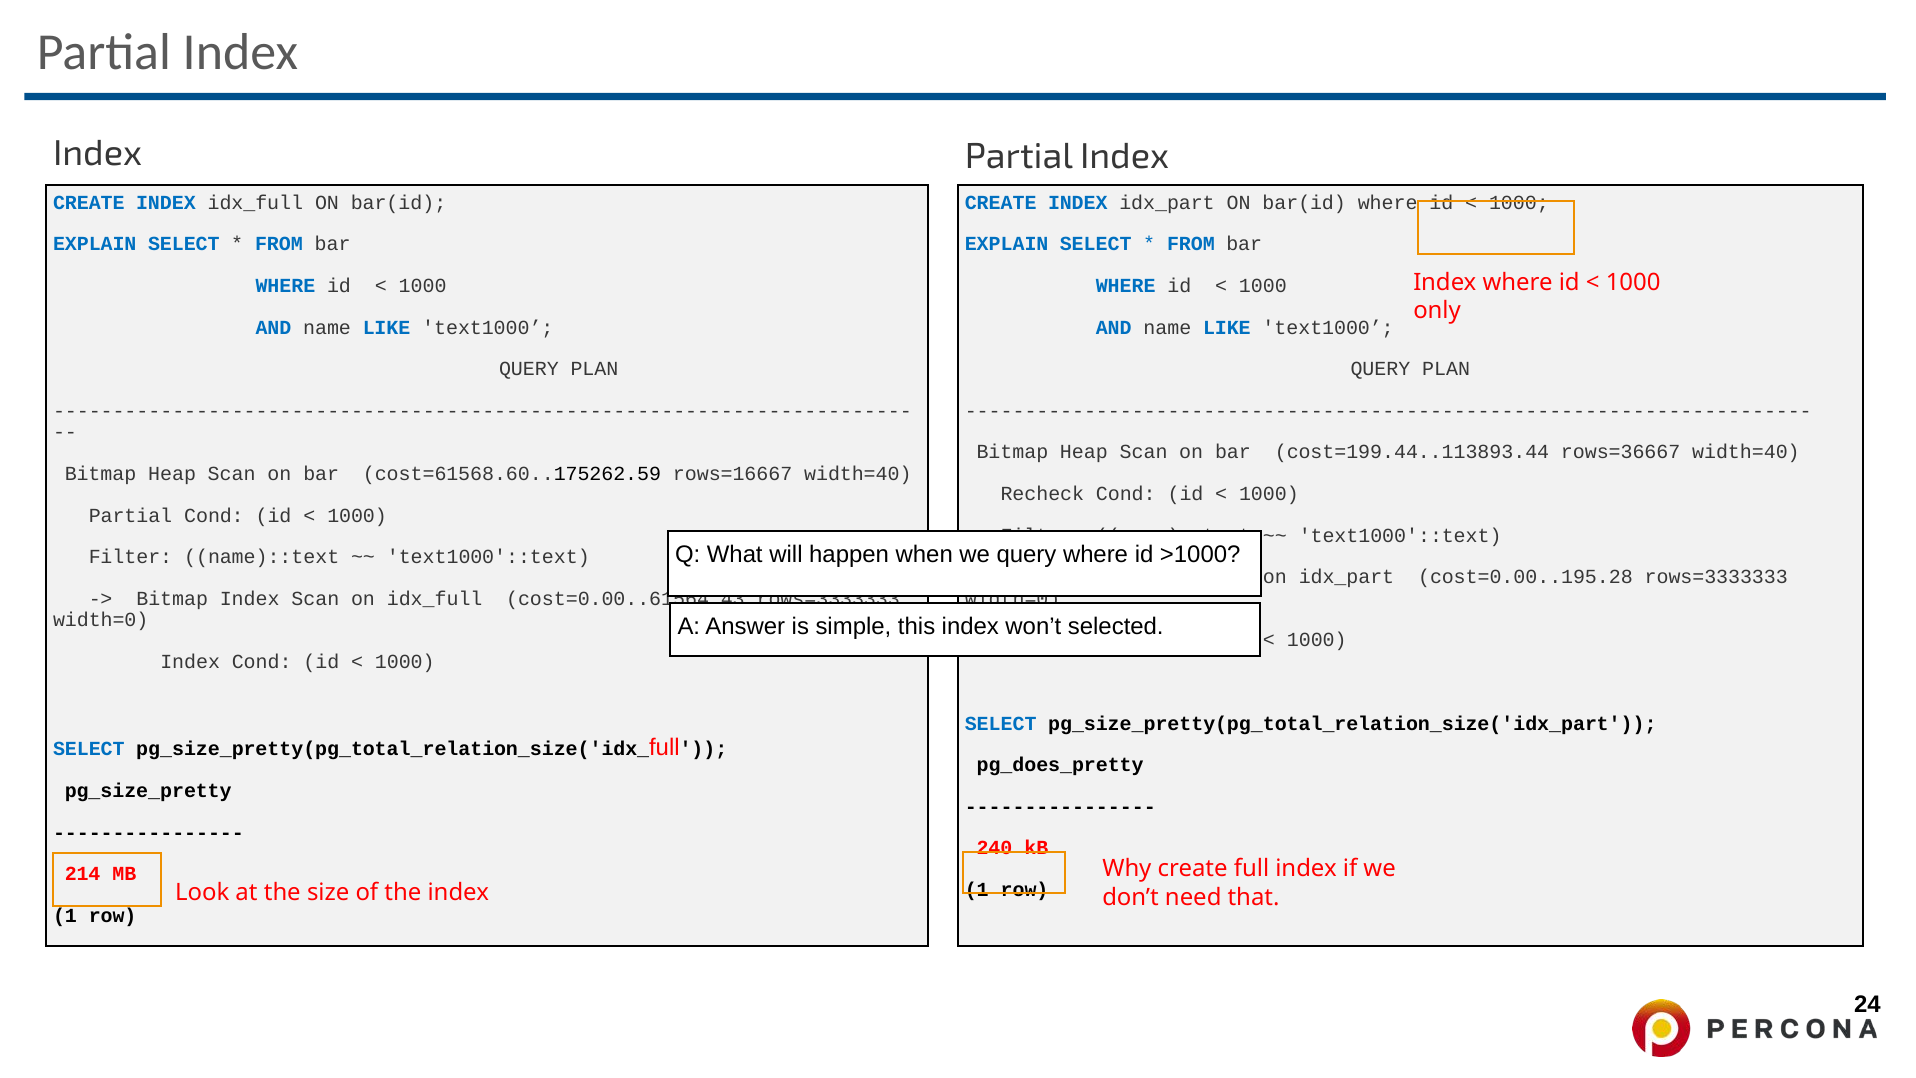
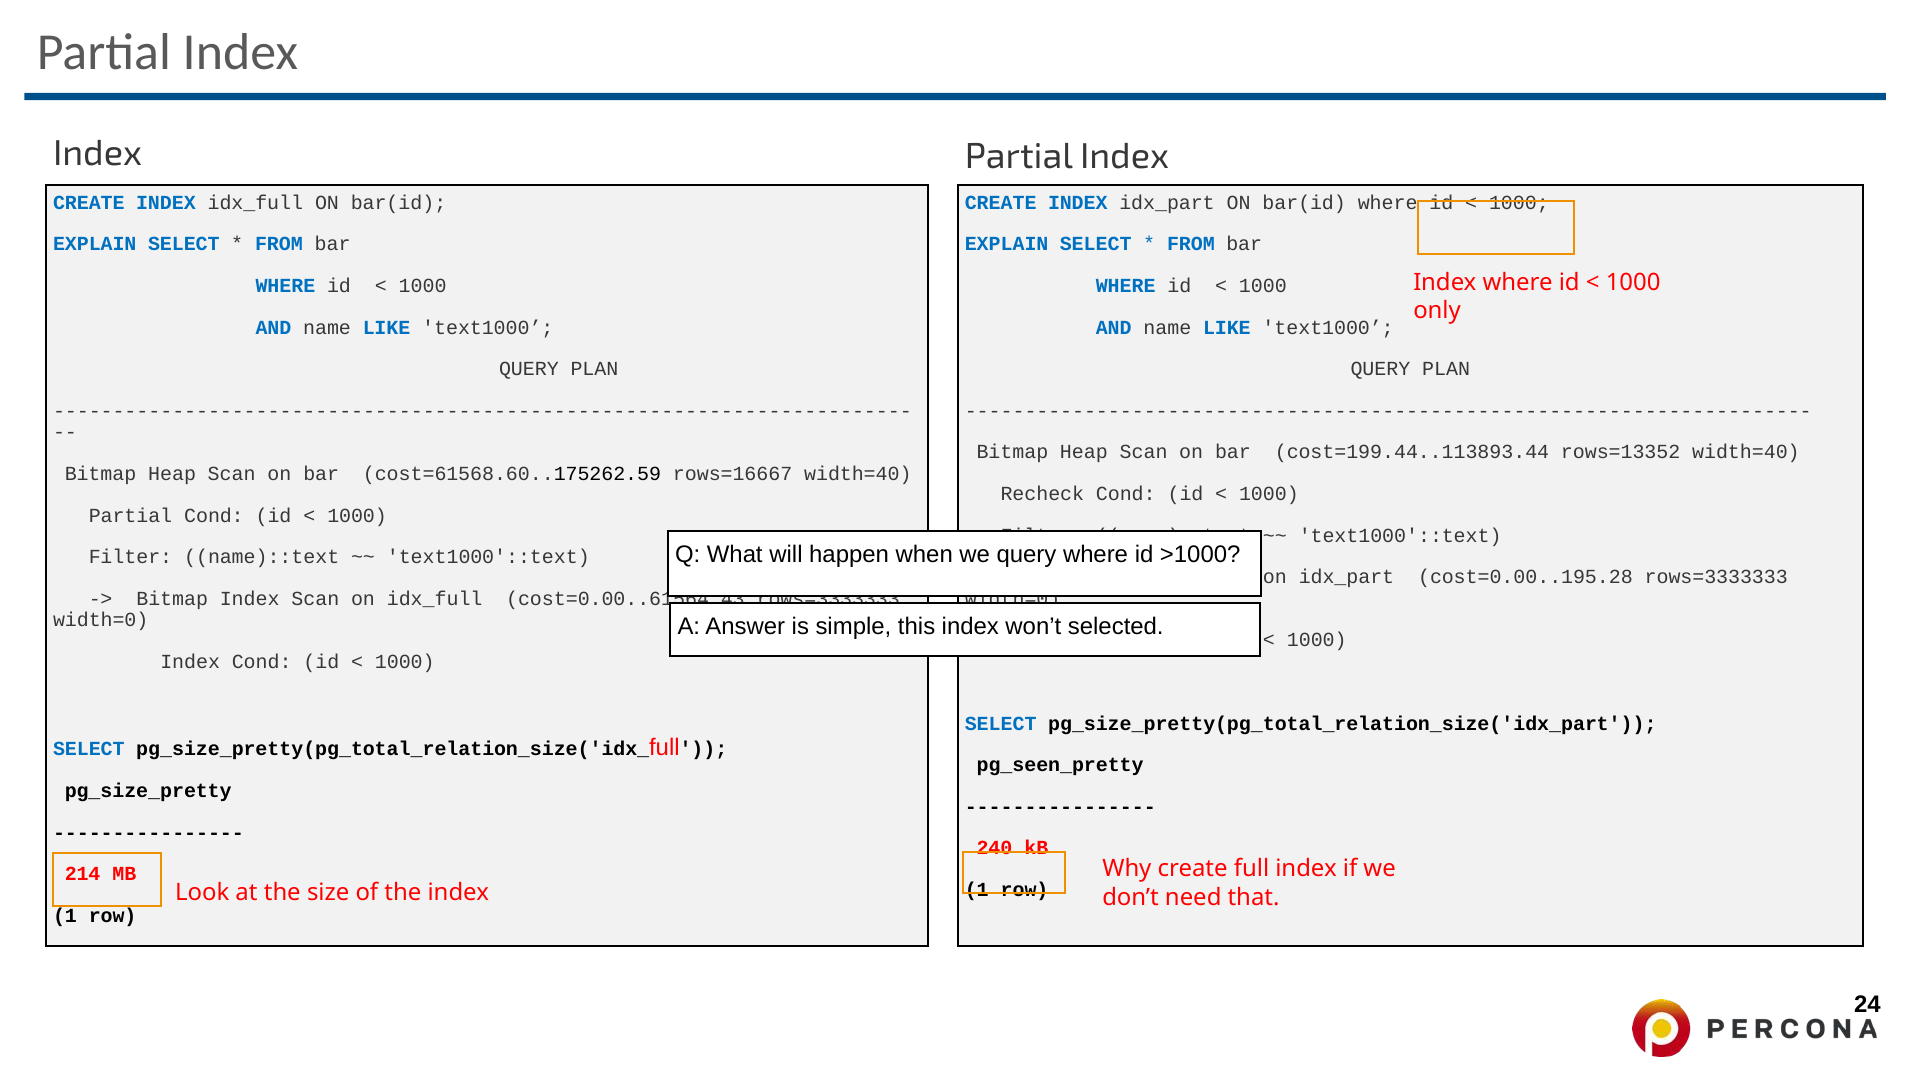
rows=36667: rows=36667 -> rows=13352
pg_does_pretty: pg_does_pretty -> pg_seen_pretty
